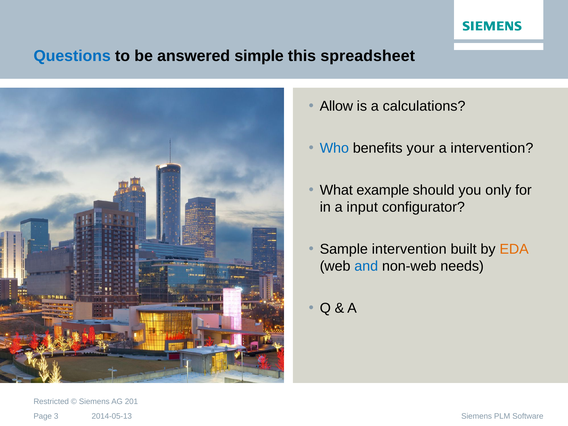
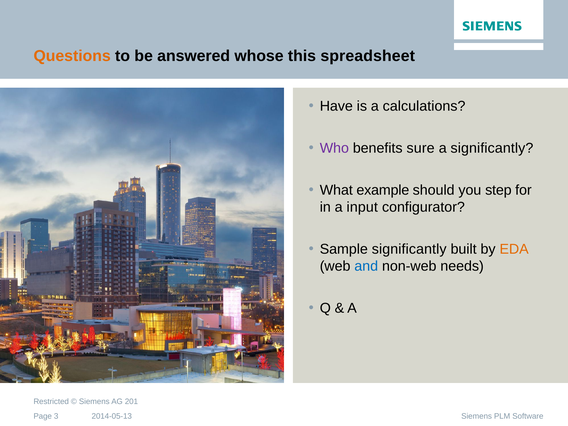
Questions colour: blue -> orange
simple: simple -> whose
Allow: Allow -> Have
Who colour: blue -> purple
your: your -> sure
a intervention: intervention -> significantly
only: only -> step
Sample intervention: intervention -> significantly
